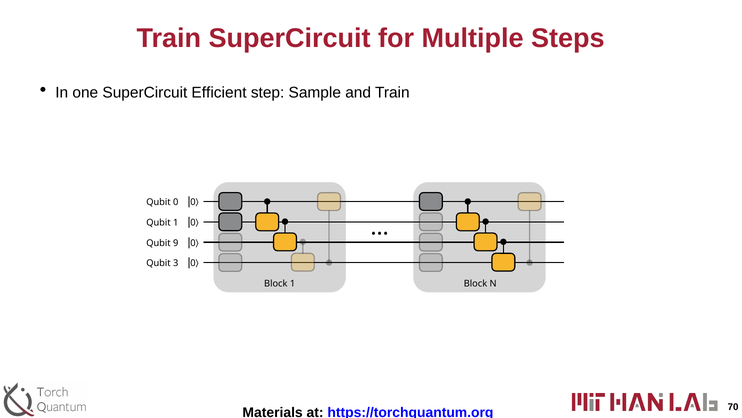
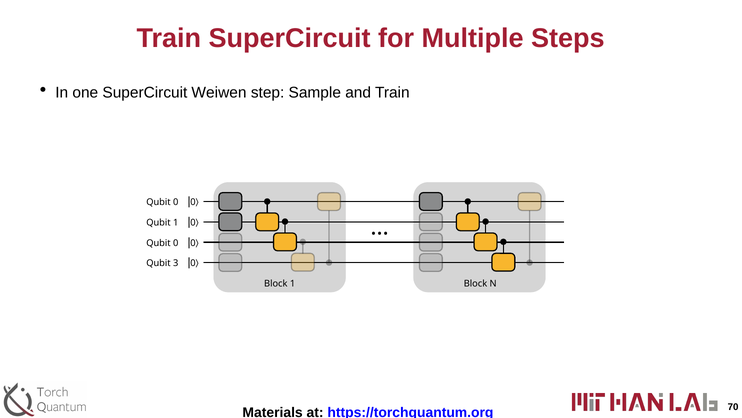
Efficient: Efficient -> Weiwen
9 at (176, 243): 9 -> 0
